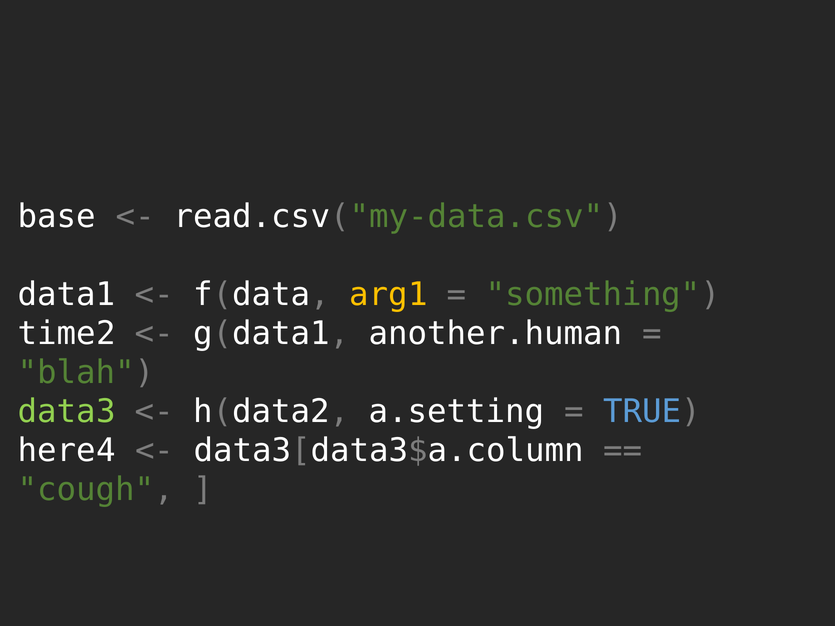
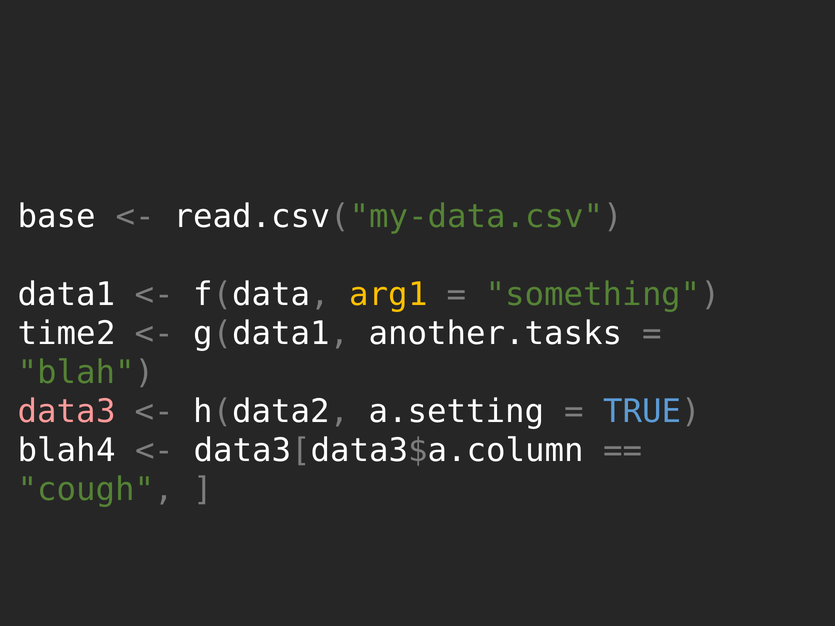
another.human: another.human -> another.tasks
data3 colour: light green -> pink
here4: here4 -> blah4
